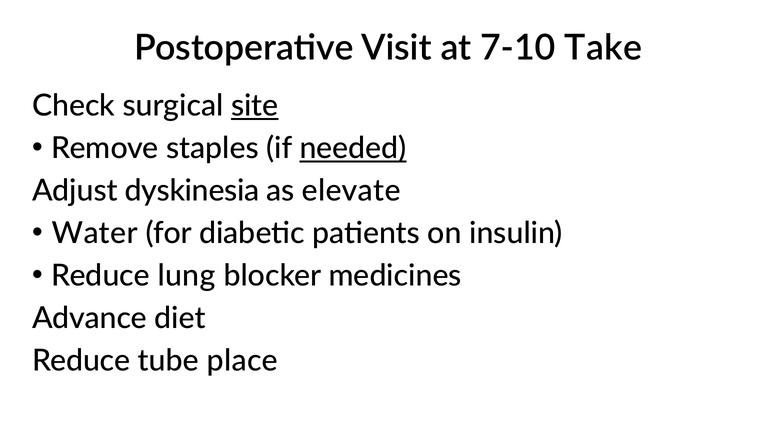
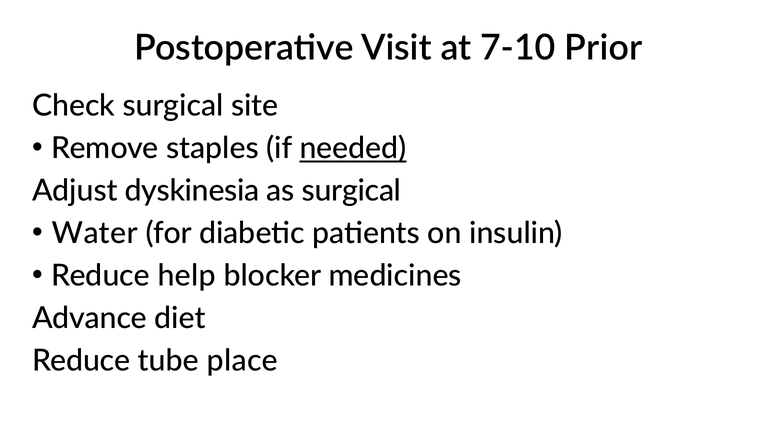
Take: Take -> Prior
site underline: present -> none
as elevate: elevate -> surgical
lung: lung -> help
